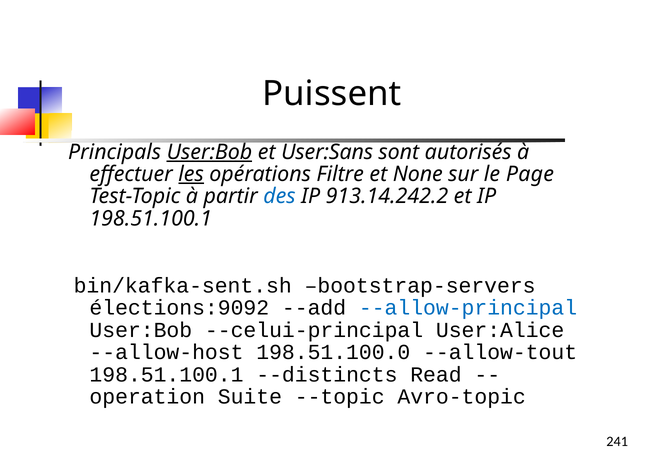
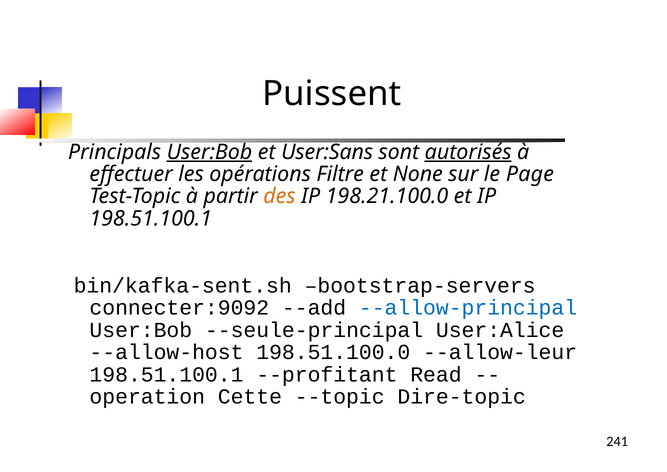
autorisés underline: none -> present
les underline: present -> none
des colour: blue -> orange
913.14.242.2: 913.14.242.2 -> 198.21.100.0
élections:9092: élections:9092 -> connecter:9092
--celui-principal: --celui-principal -> --seule-principal
--allow-tout: --allow-tout -> --allow-leur
--distincts: --distincts -> --profitant
Suite: Suite -> Cette
Avro-topic: Avro-topic -> Dire-topic
